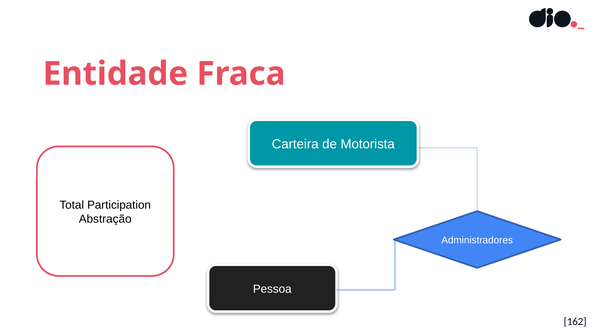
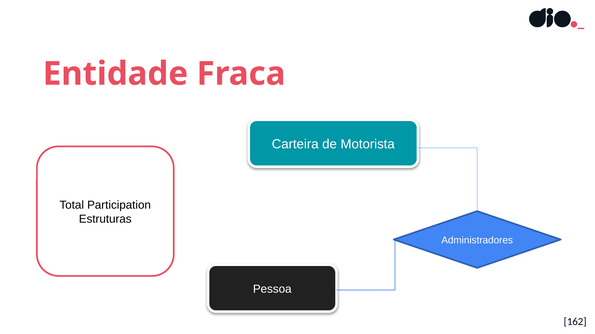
Abstração: Abstração -> Estruturas
